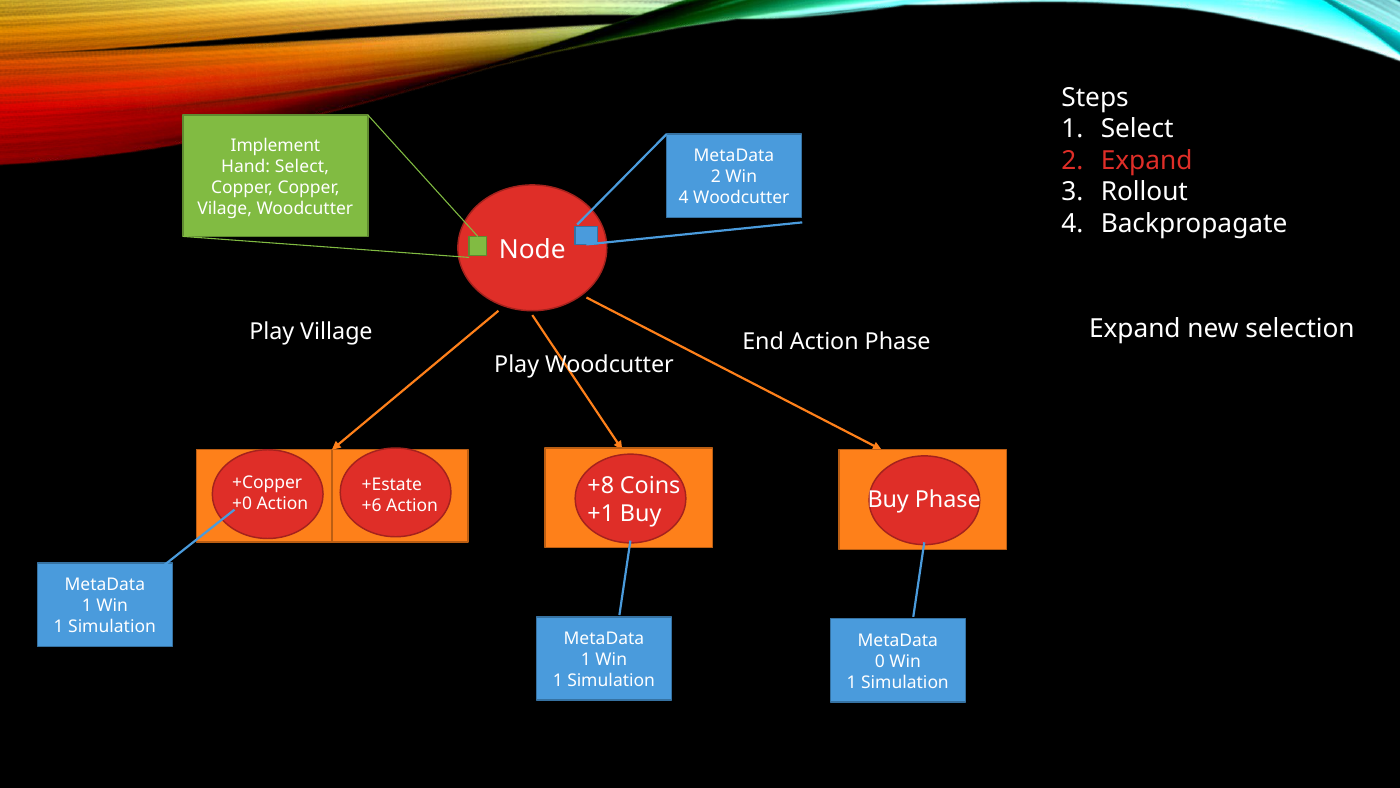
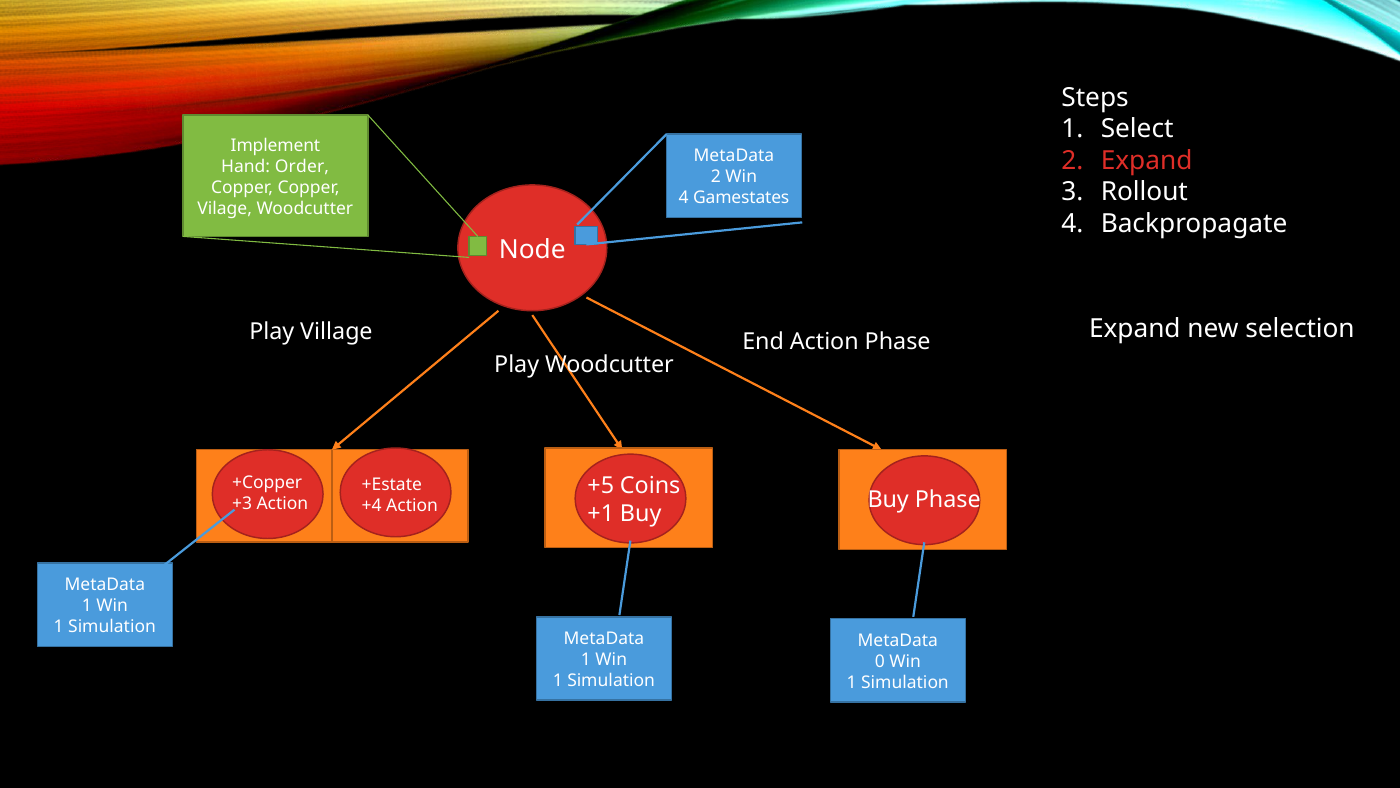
Hand Select: Select -> Order
4 Woodcutter: Woodcutter -> Gamestates
+8: +8 -> +5
+0: +0 -> +3
+6: +6 -> +4
